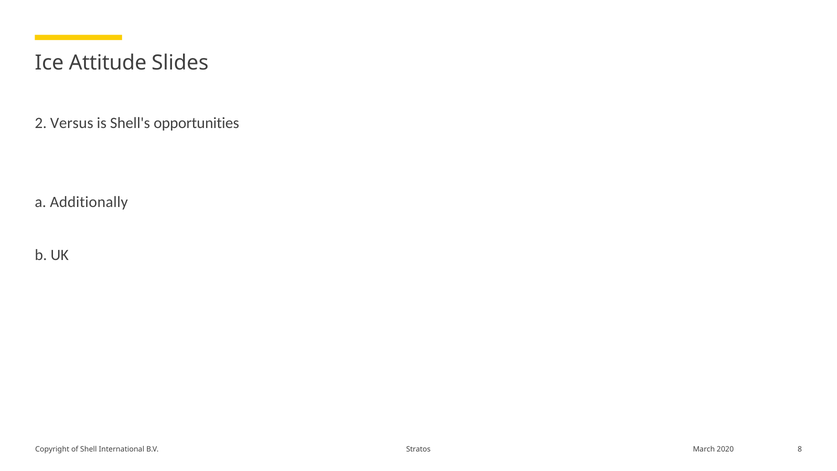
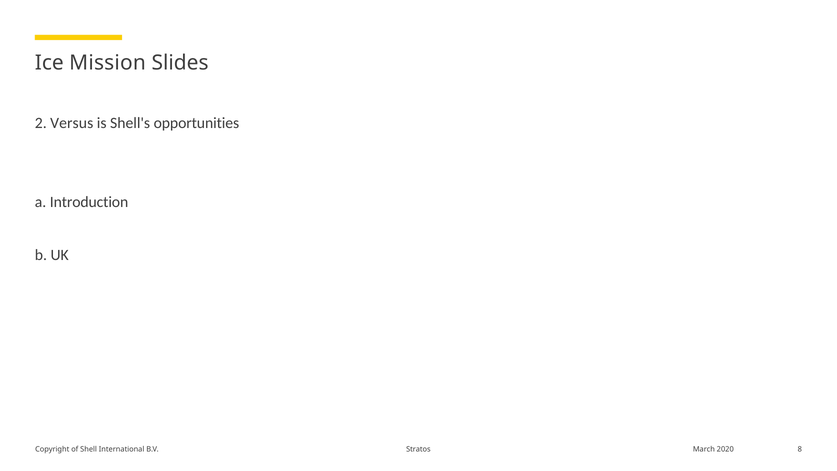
Attitude: Attitude -> Mission
Additionally: Additionally -> Introduction
